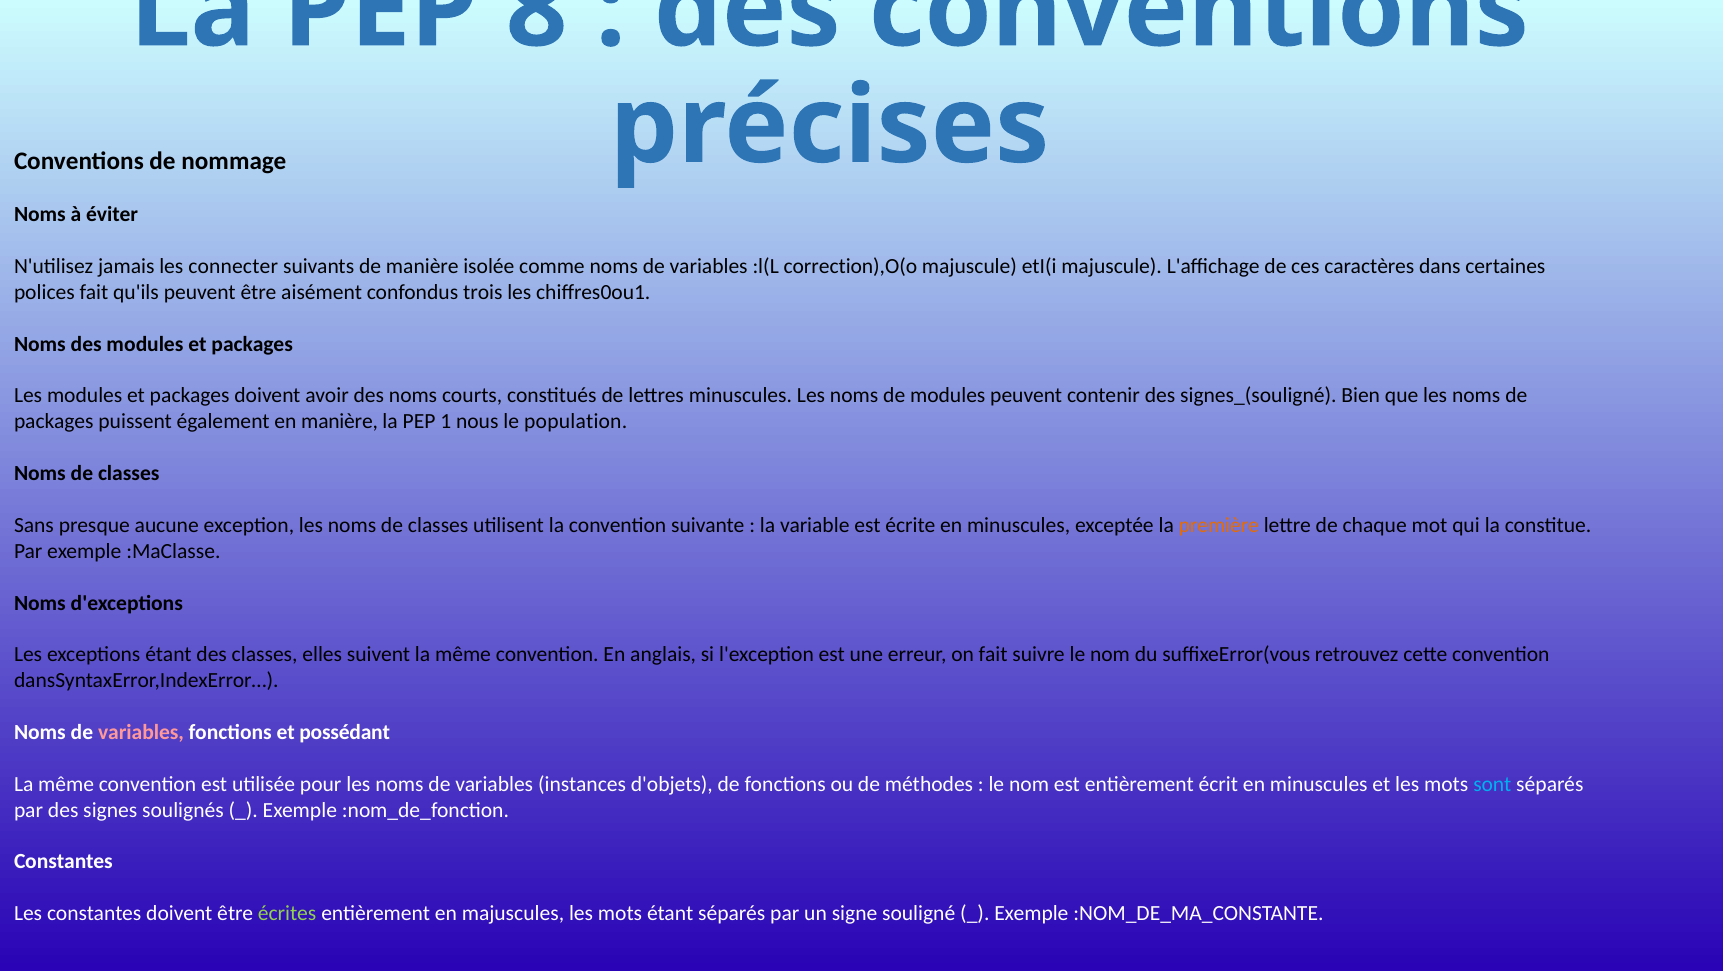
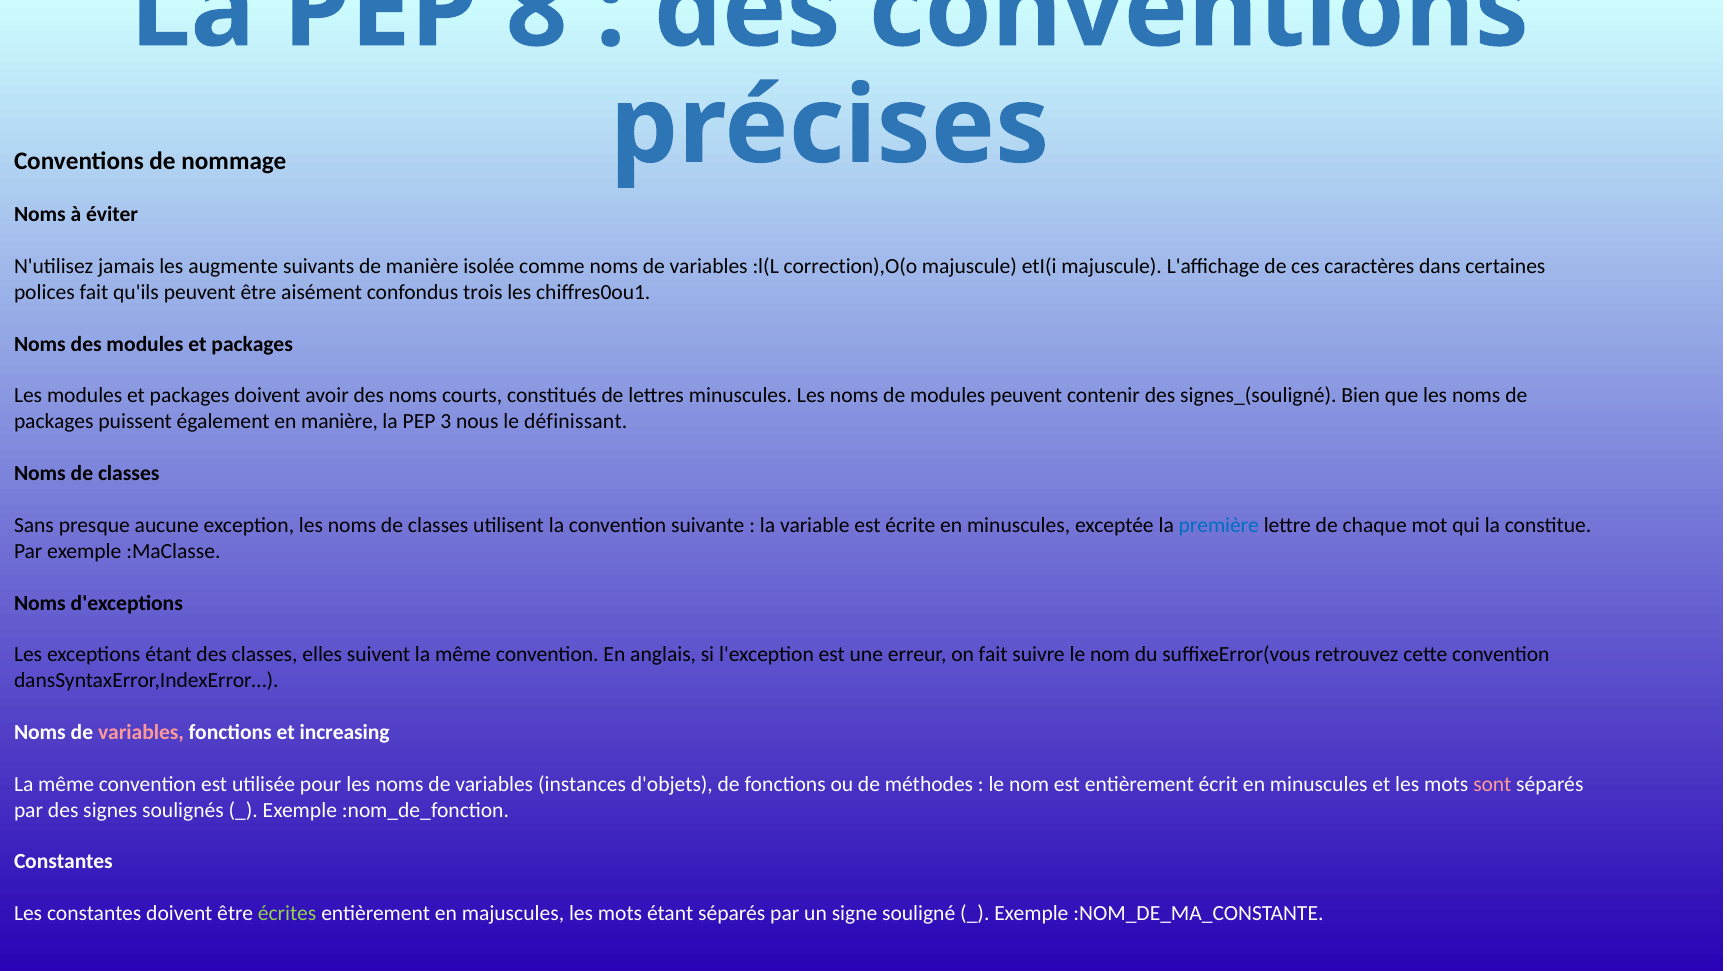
connecter: connecter -> augmente
1: 1 -> 3
population: population -> définissant
première colour: orange -> blue
possédant: possédant -> increasing
sont colour: light blue -> pink
